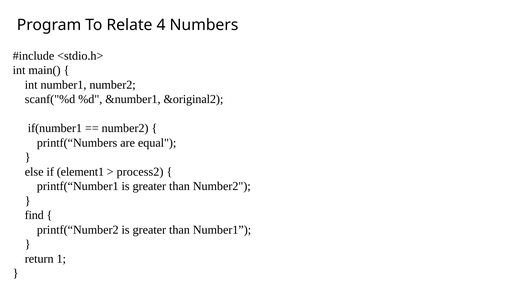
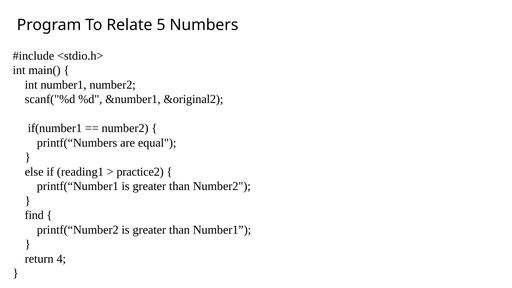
4: 4 -> 5
element1: element1 -> reading1
process2: process2 -> practice2
1: 1 -> 4
